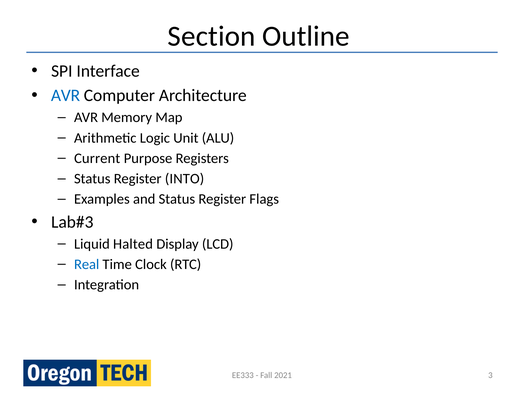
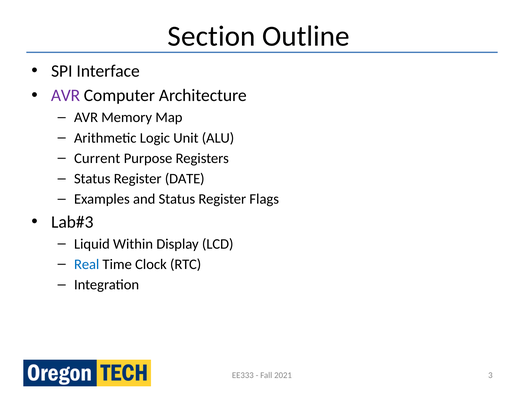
AVR at (66, 96) colour: blue -> purple
INTO: INTO -> DATE
Halted: Halted -> Within
